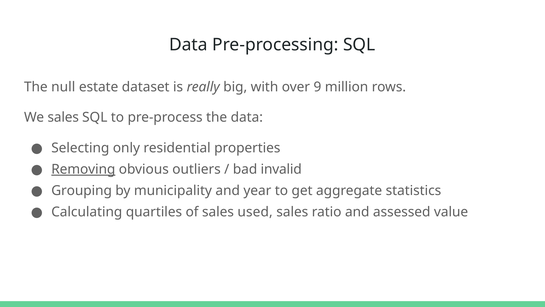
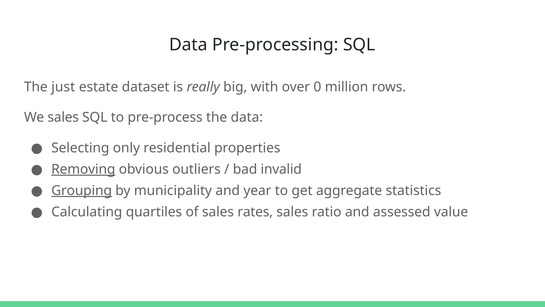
null: null -> just
9: 9 -> 0
Grouping underline: none -> present
used: used -> rates
